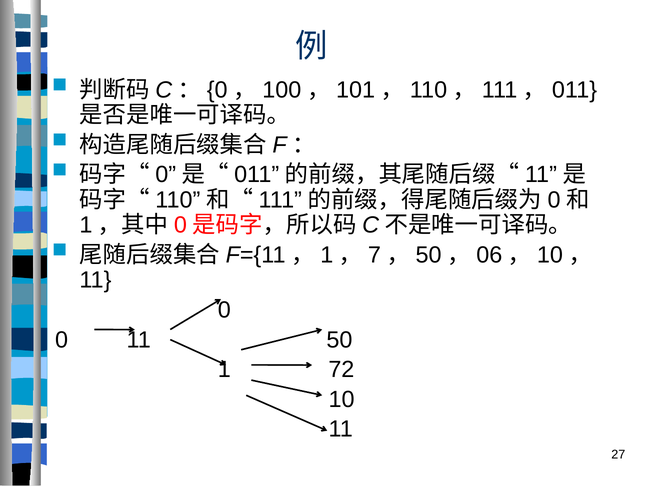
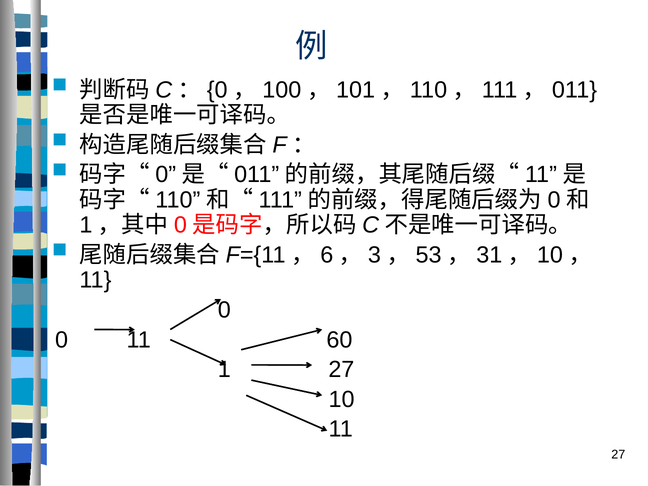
1 at (327, 255): 1 -> 6
7: 7 -> 3
50 at (429, 255): 50 -> 53
06: 06 -> 31
11 50: 50 -> 60
72 at (341, 370): 72 -> 27
